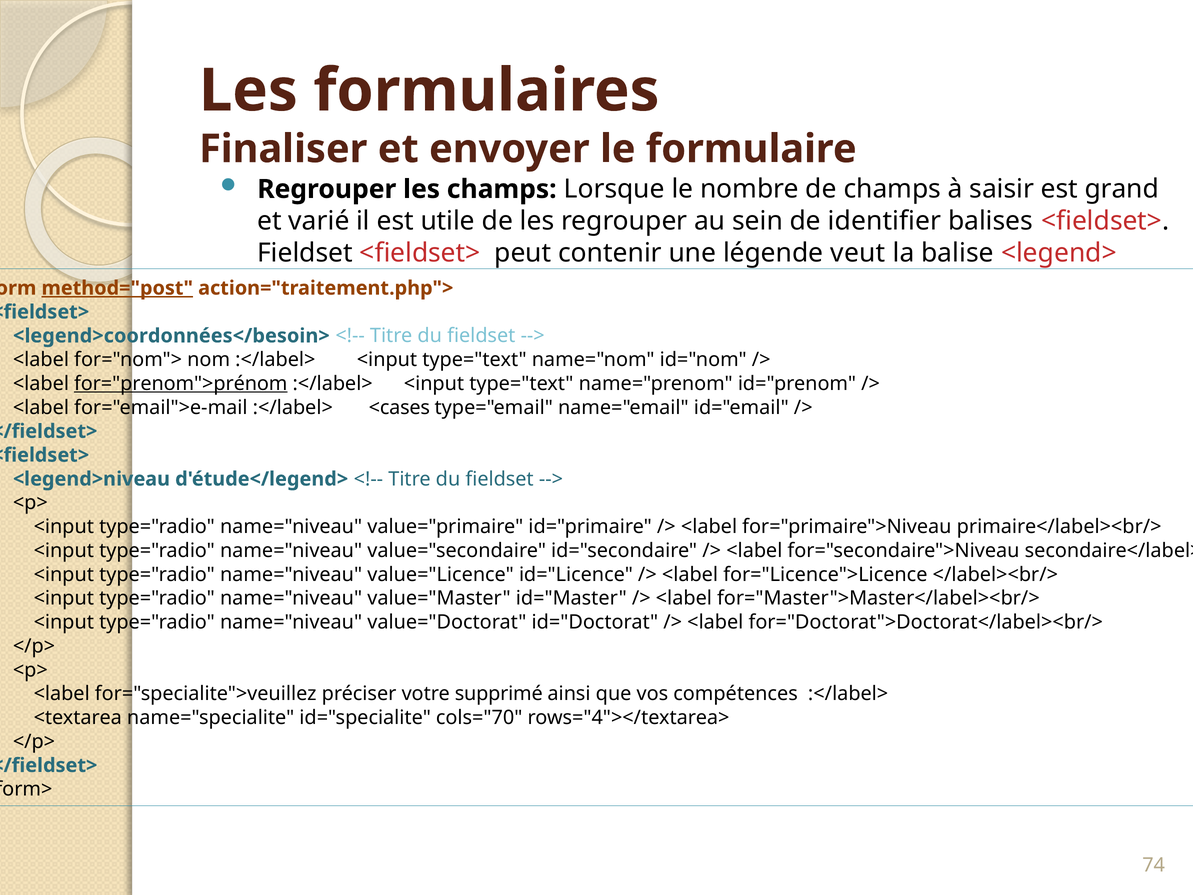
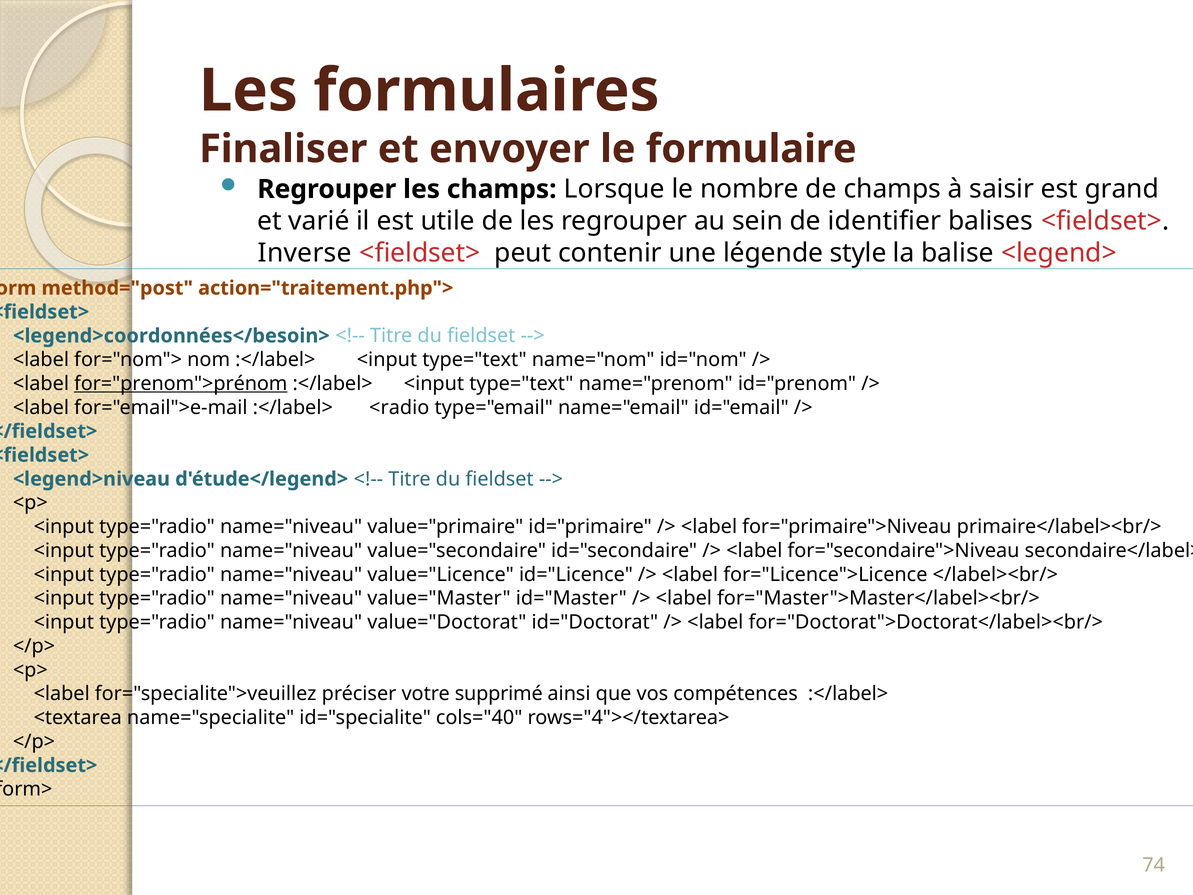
Fieldset at (305, 253): Fieldset -> Inverse
veut: veut -> style
method="post underline: present -> none
<cases: <cases -> <radio
cols="70: cols="70 -> cols="40
